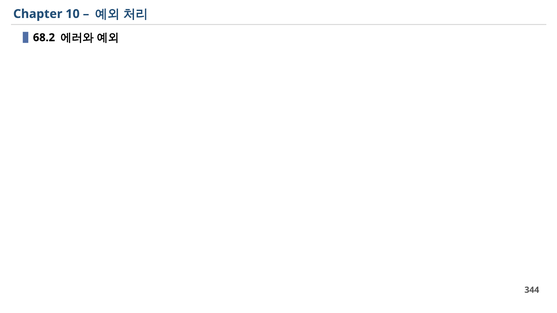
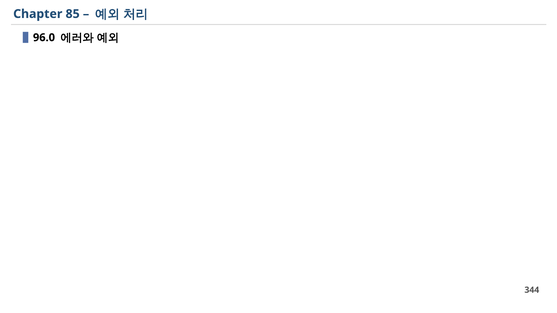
10: 10 -> 85
68.2: 68.2 -> 96.0
